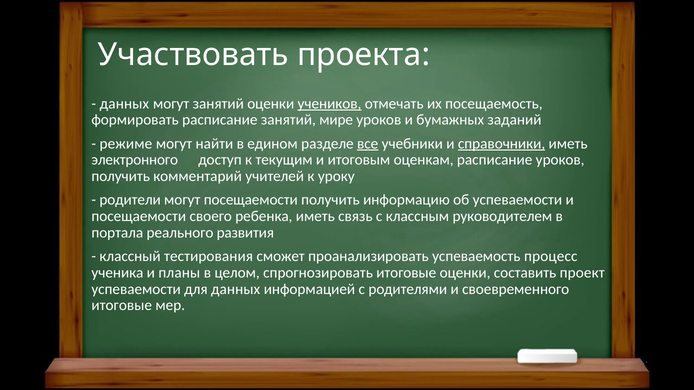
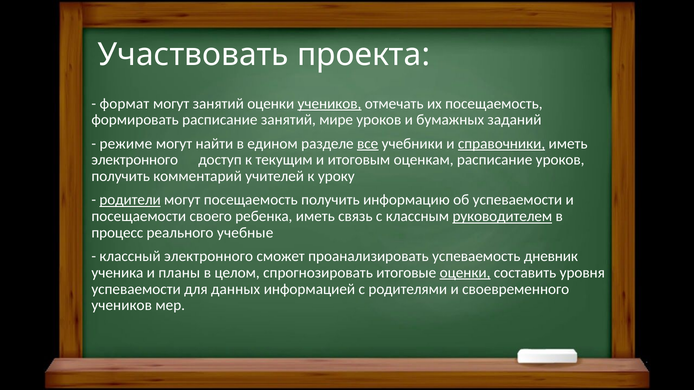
данных at (124, 104): данных -> формат
родители underline: none -> present
могут посещаемости: посещаемости -> посещаемость
руководителем underline: none -> present
портала: портала -> процесс
развития: развития -> учебные
классный тестирования: тестирования -> электронного
процесс: процесс -> дневник
оценки at (465, 273) underline: none -> present
проект: проект -> уровня
итоговые at (122, 306): итоговые -> учеников
